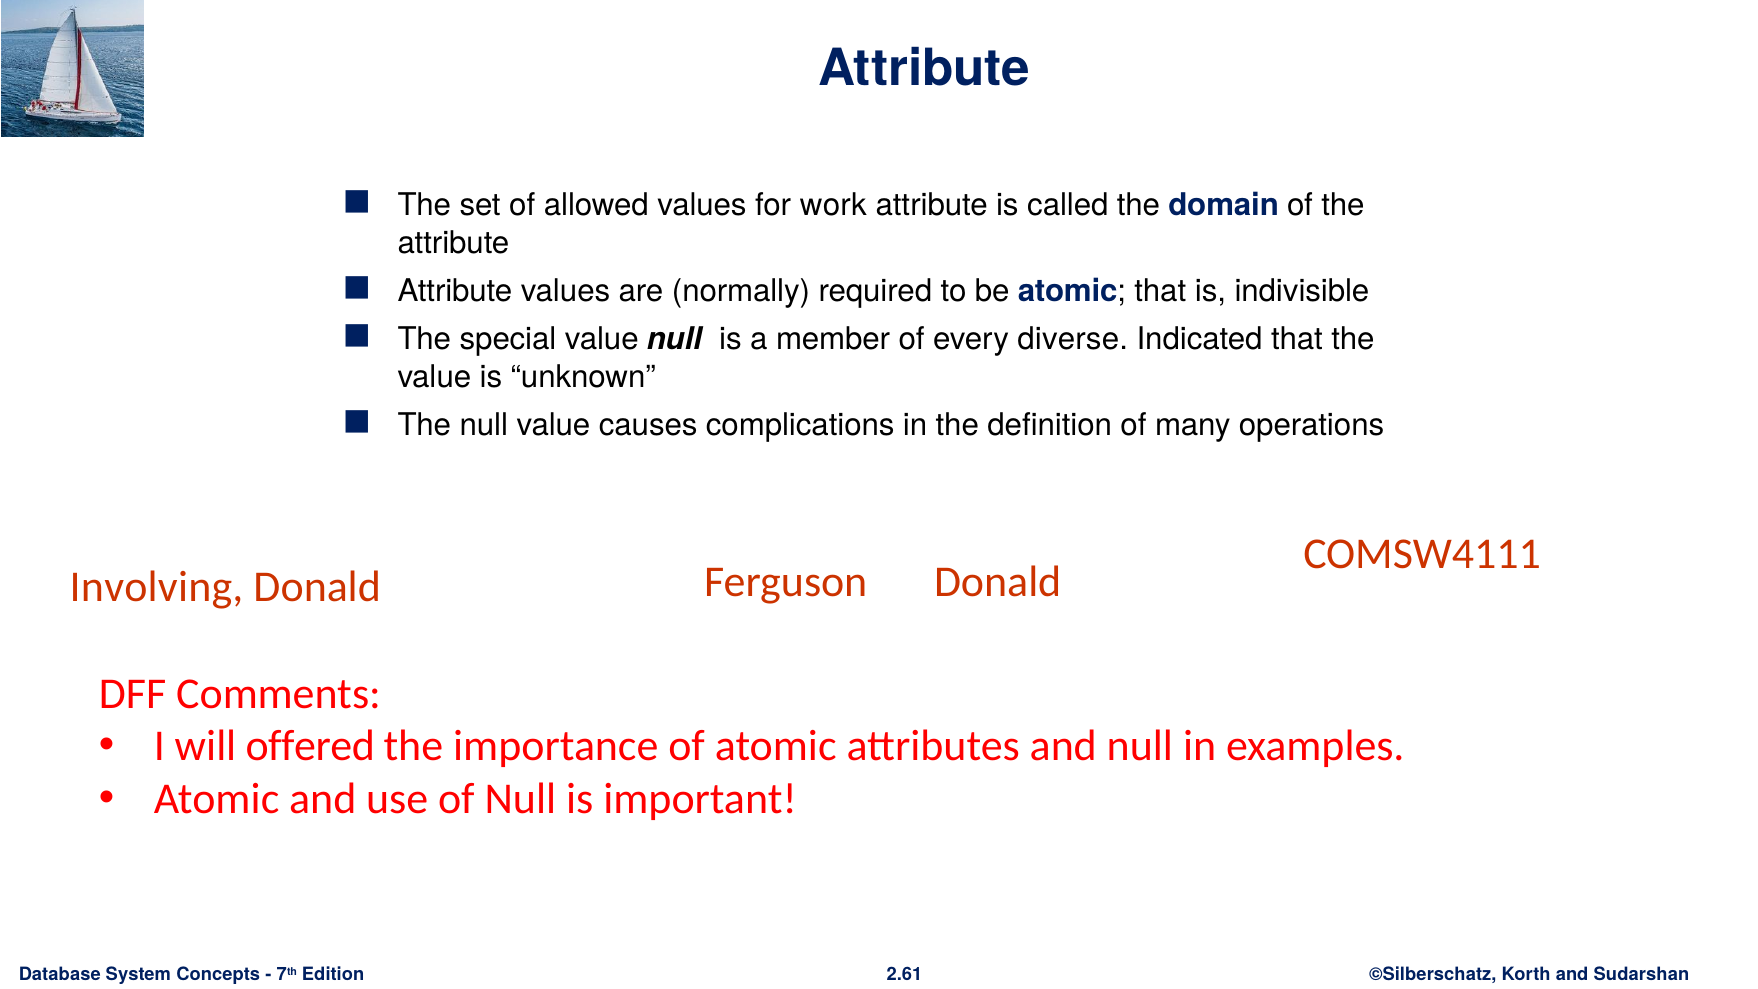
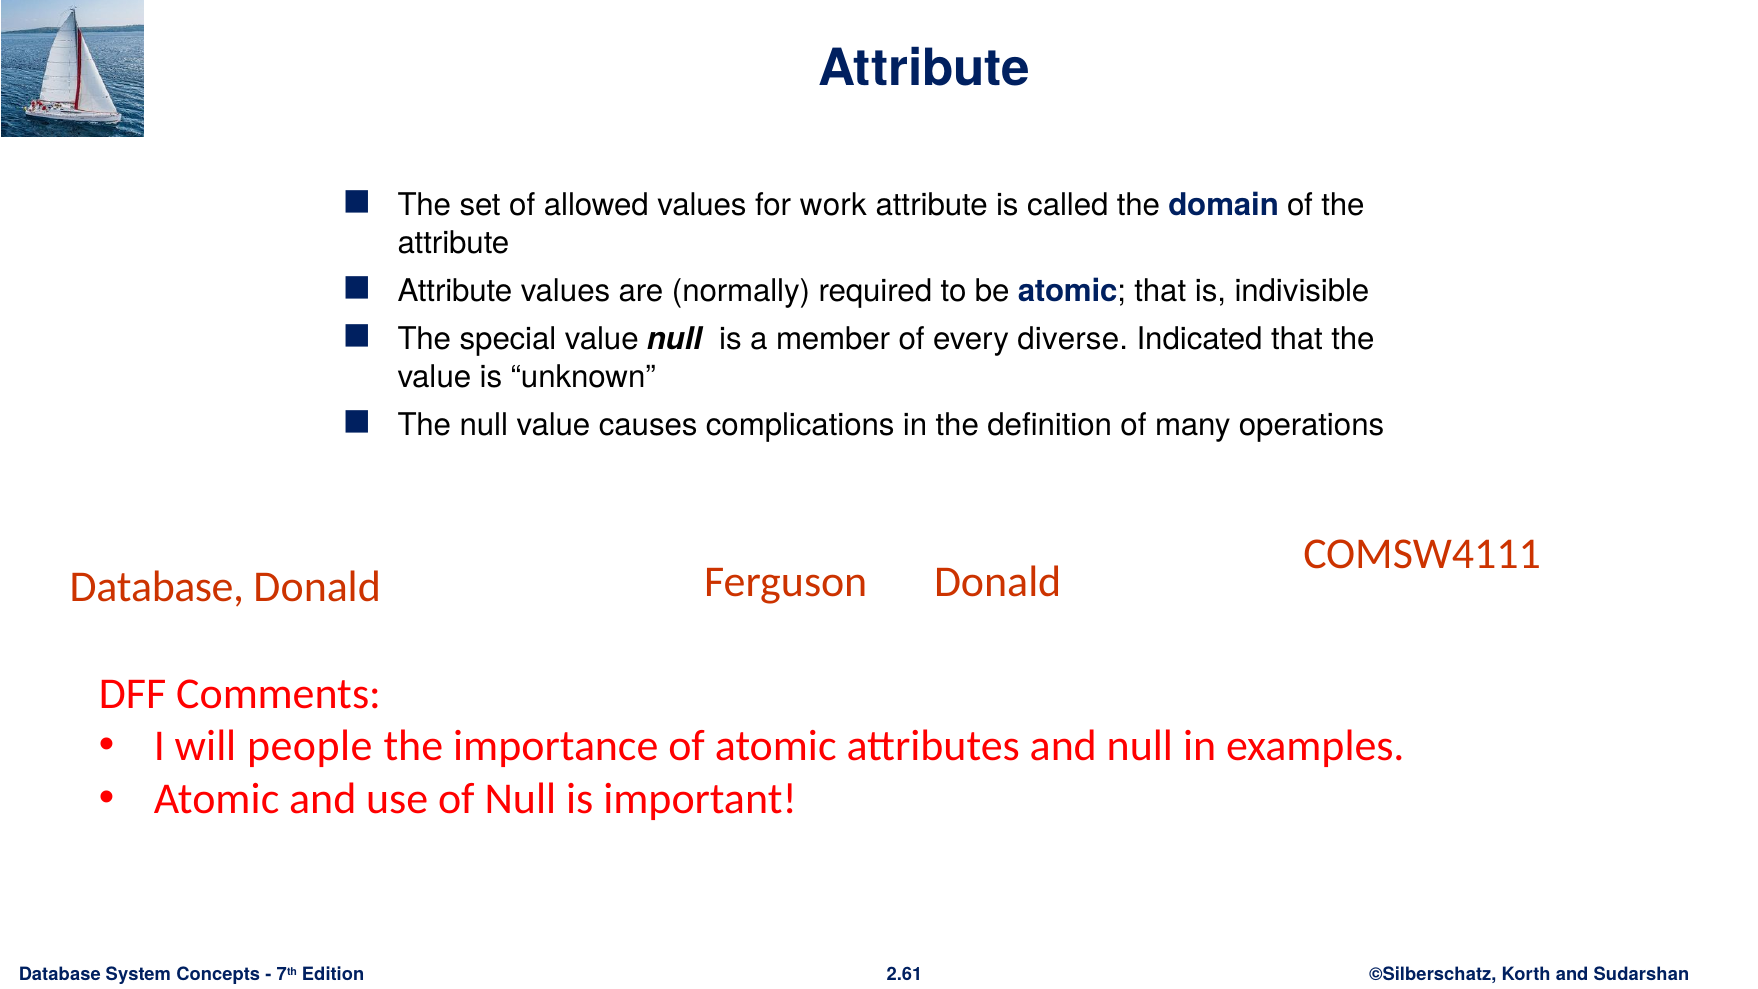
Involving at (157, 586): Involving -> Database
offered: offered -> people
